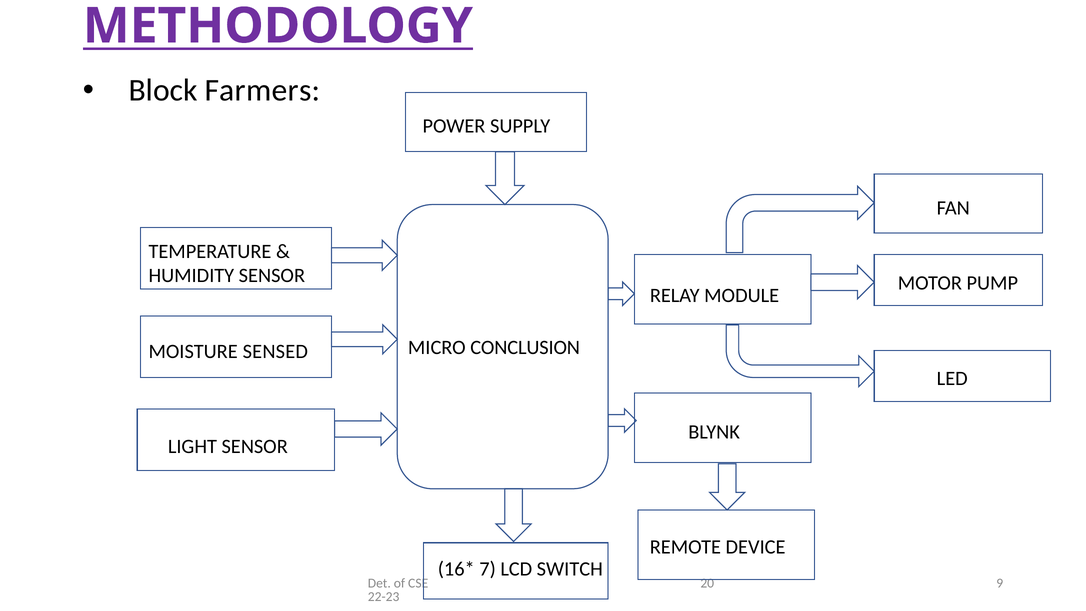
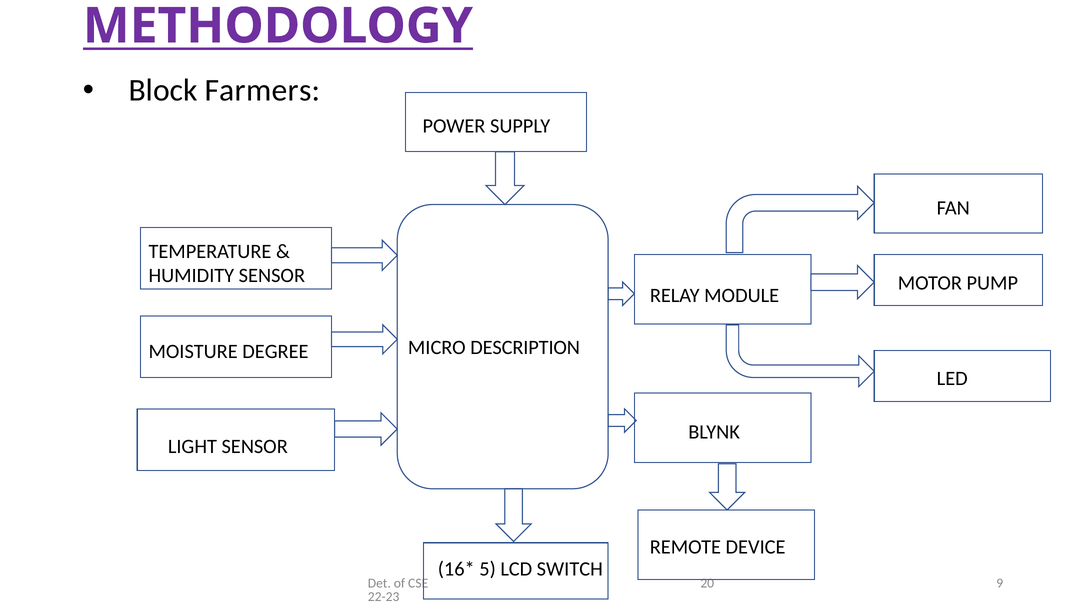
CONCLUSION: CONCLUSION -> DESCRIPTION
SENSED: SENSED -> DEGREE
7: 7 -> 5
